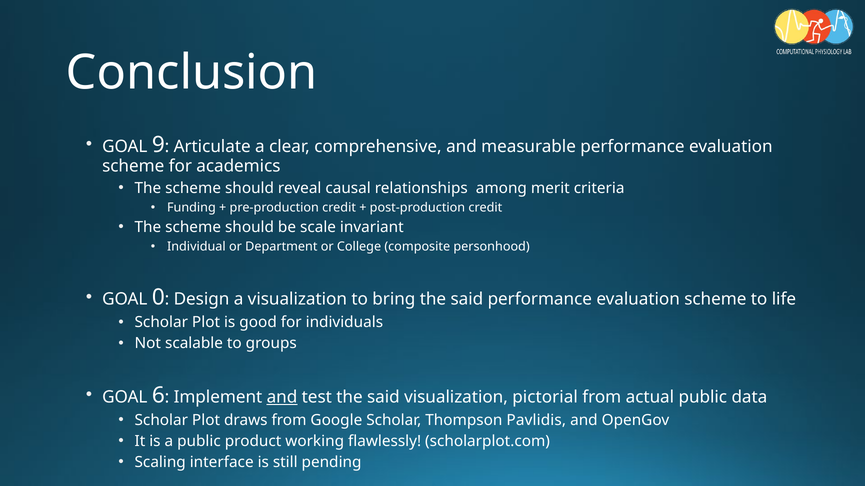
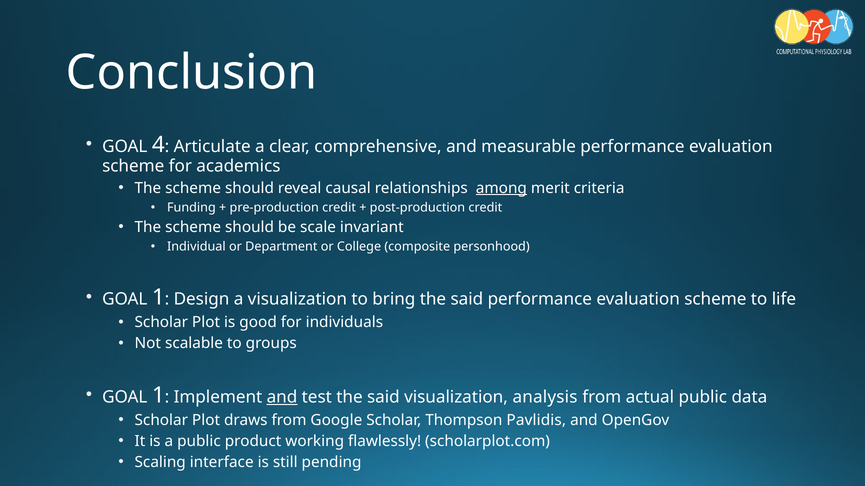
9: 9 -> 4
among underline: none -> present
0 at (158, 298): 0 -> 1
6 at (158, 396): 6 -> 1
pictorial: pictorial -> analysis
